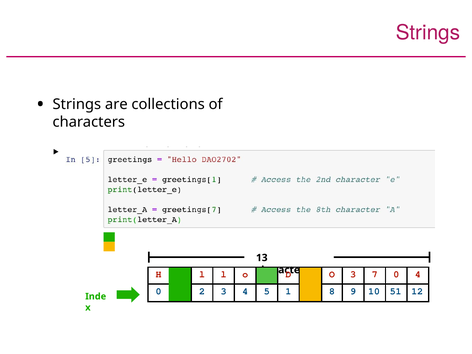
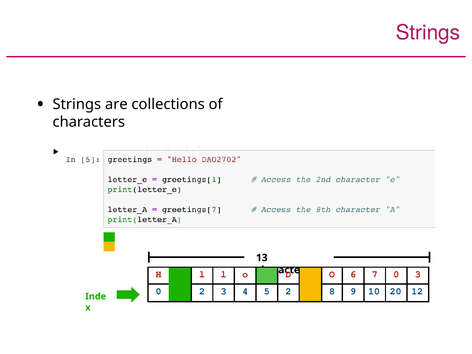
O 3: 3 -> 6
0 4: 4 -> 3
5 1: 1 -> 2
51: 51 -> 20
